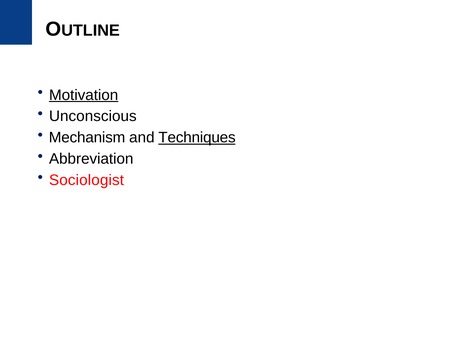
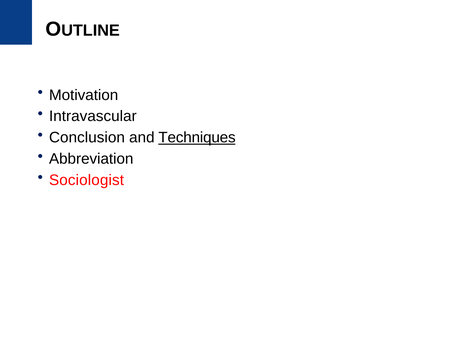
Motivation underline: present -> none
Unconscious: Unconscious -> Intravascular
Mechanism: Mechanism -> Conclusion
